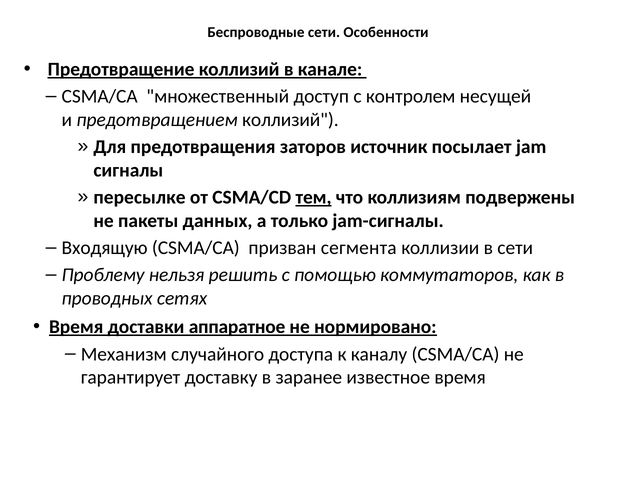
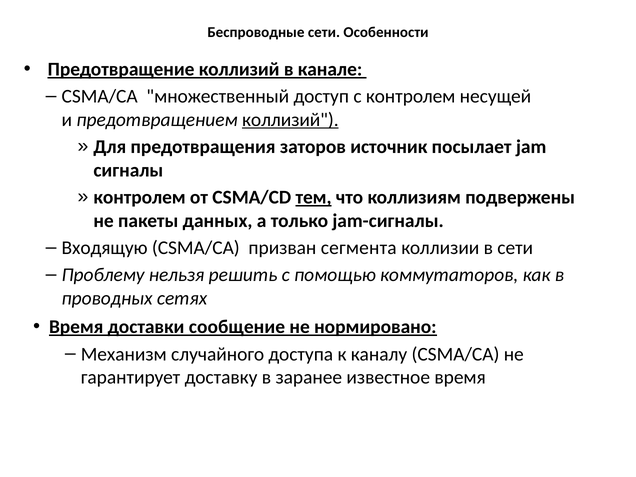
коллизий at (290, 120) underline: none -> present
пересылке at (140, 197): пересылке -> контролем
аппаратное: аппаратное -> сообщение
